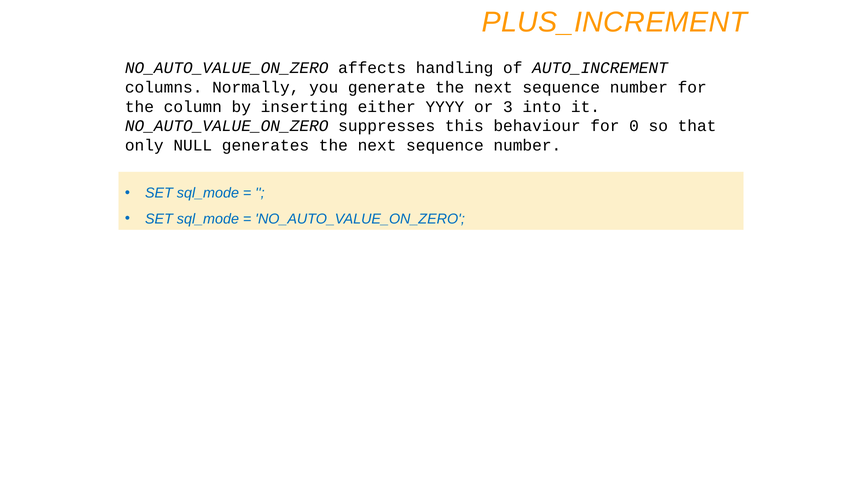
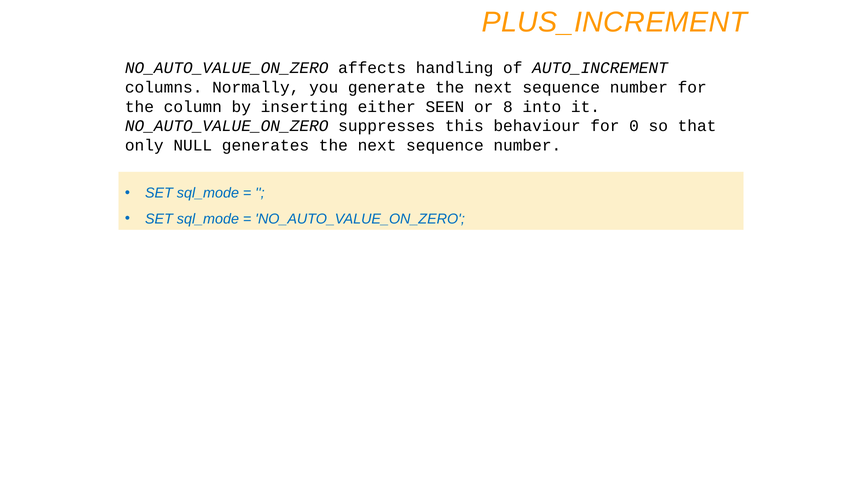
YYYY: YYYY -> SEEN
3: 3 -> 8
